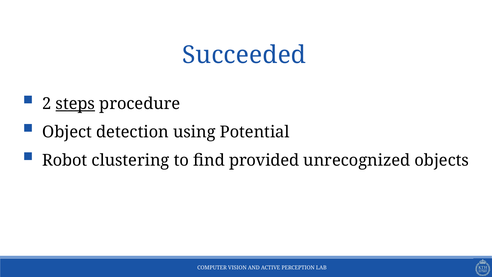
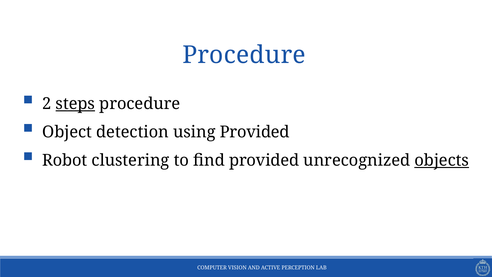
Succeeded at (244, 55): Succeeded -> Procedure
using Potential: Potential -> Provided
objects underline: none -> present
